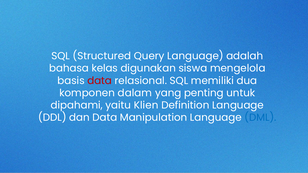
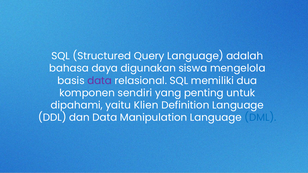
kelas: kelas -> daya
data at (100, 81) colour: red -> purple
dalam: dalam -> sendiri
